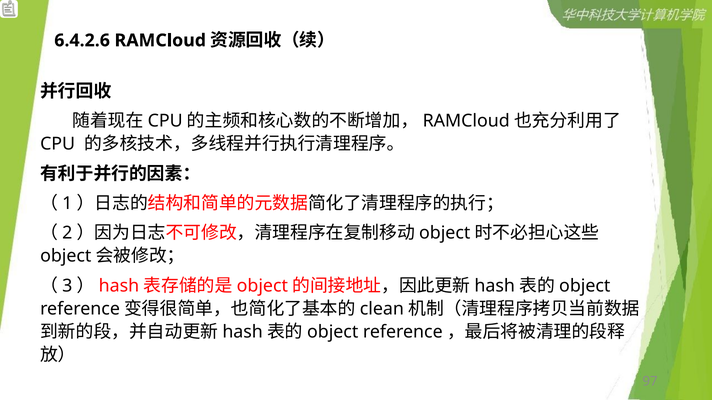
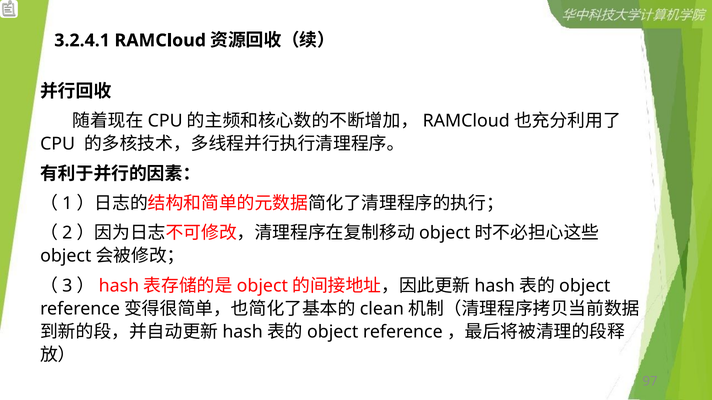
6.4.2.6: 6.4.2.6 -> 3.2.4.1
